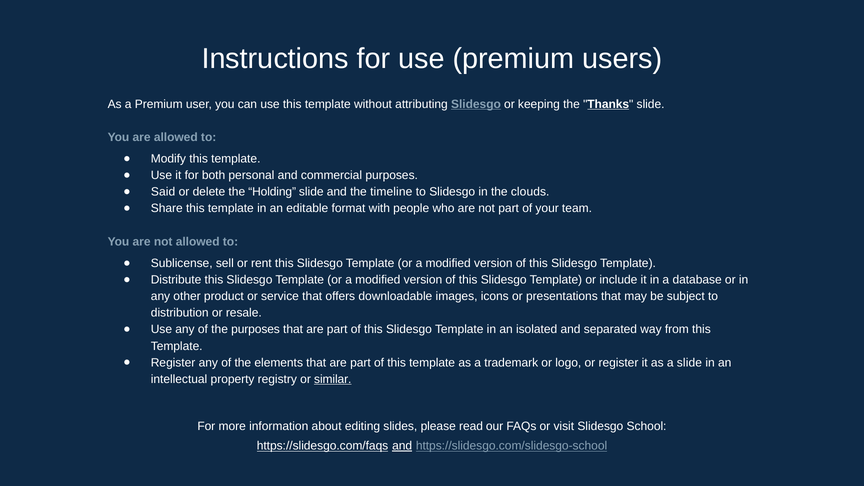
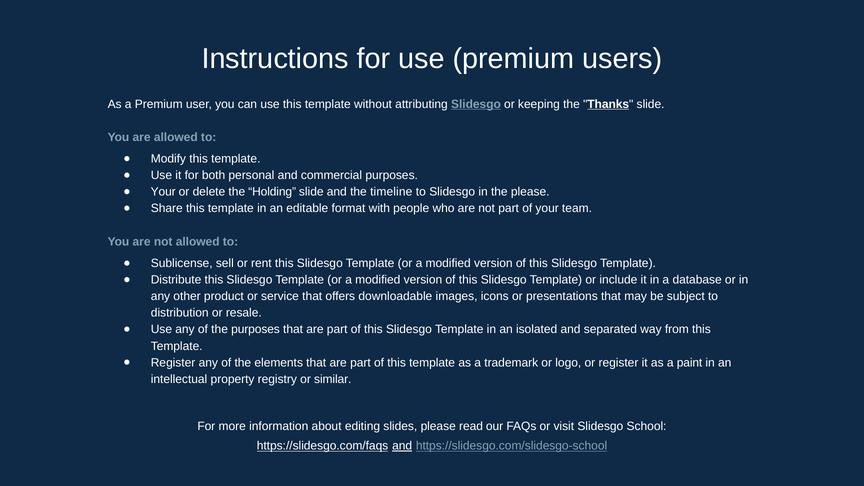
Said at (163, 192): Said -> Your
the clouds: clouds -> please
a slide: slide -> paint
similar underline: present -> none
